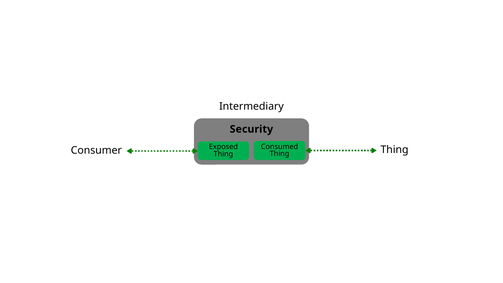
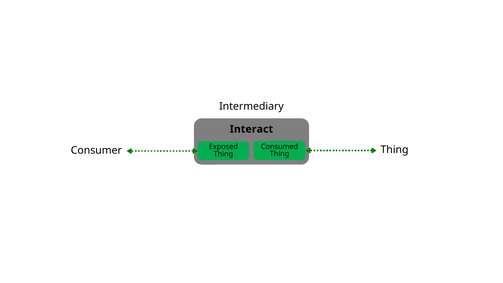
Security: Security -> Interact
